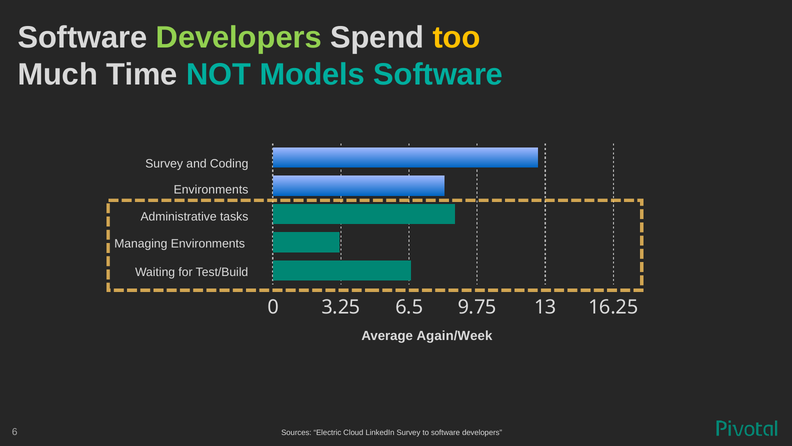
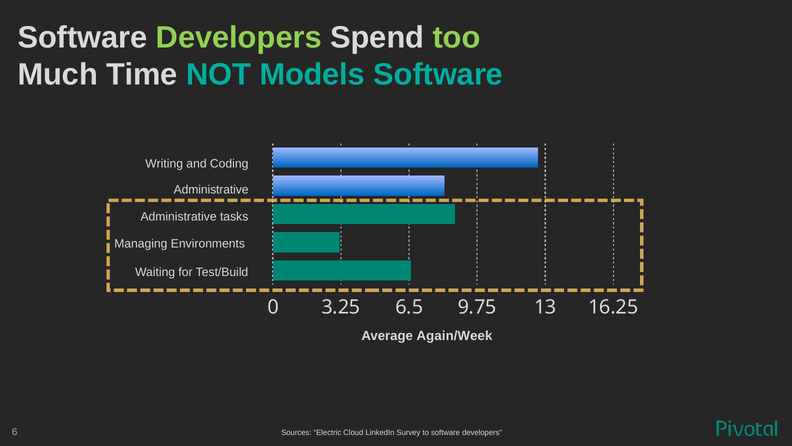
too colour: yellow -> light green
Survey at (164, 164): Survey -> Writing
Environments at (211, 189): Environments -> Administrative
